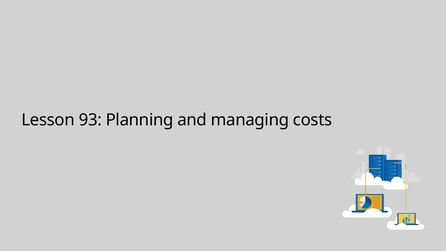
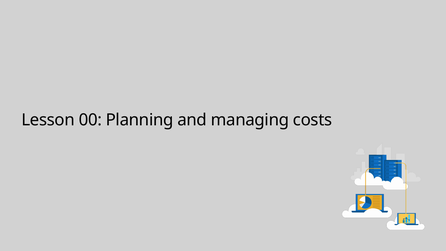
93: 93 -> 00
